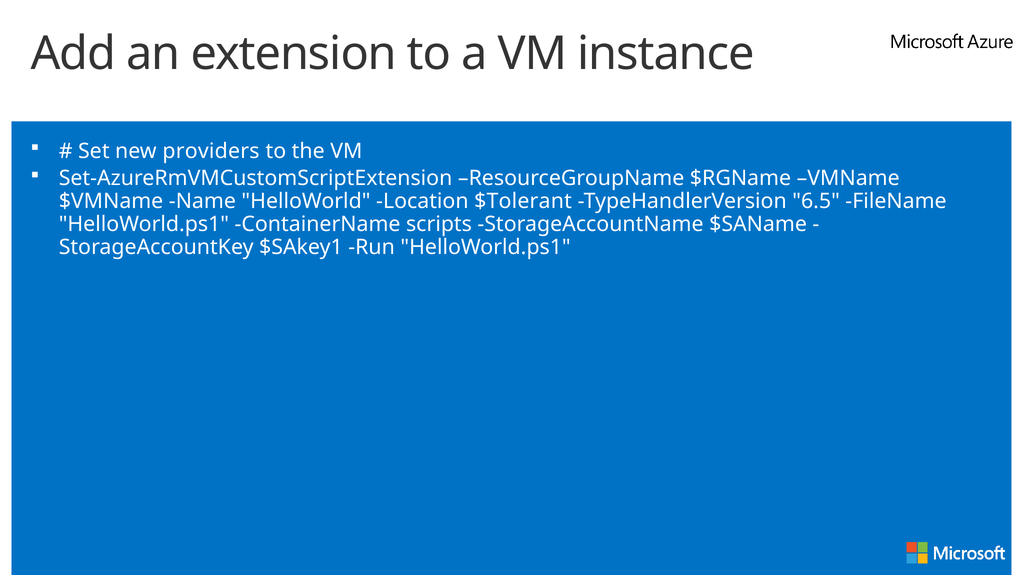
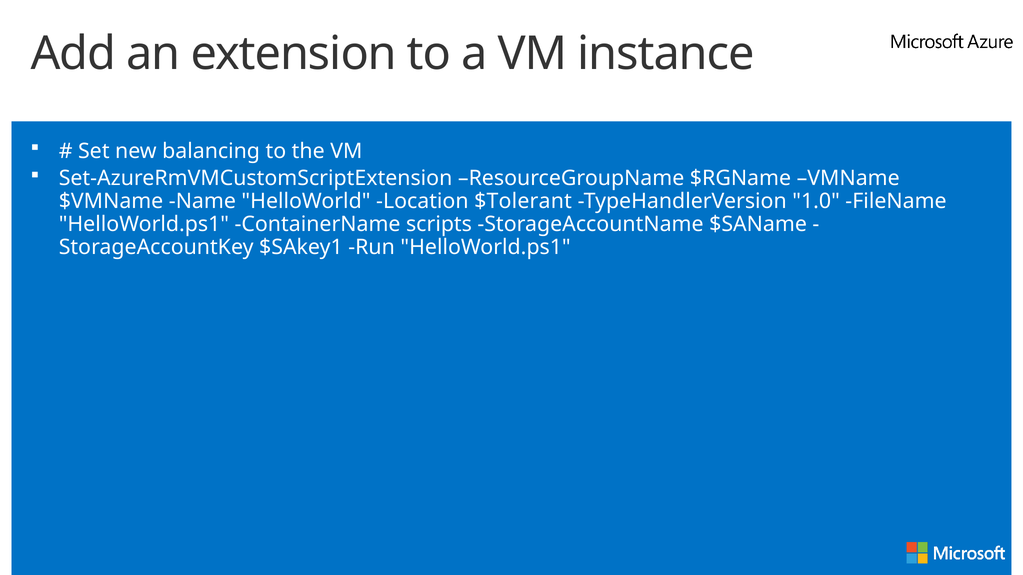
providers: providers -> balancing
6.5: 6.5 -> 1.0
